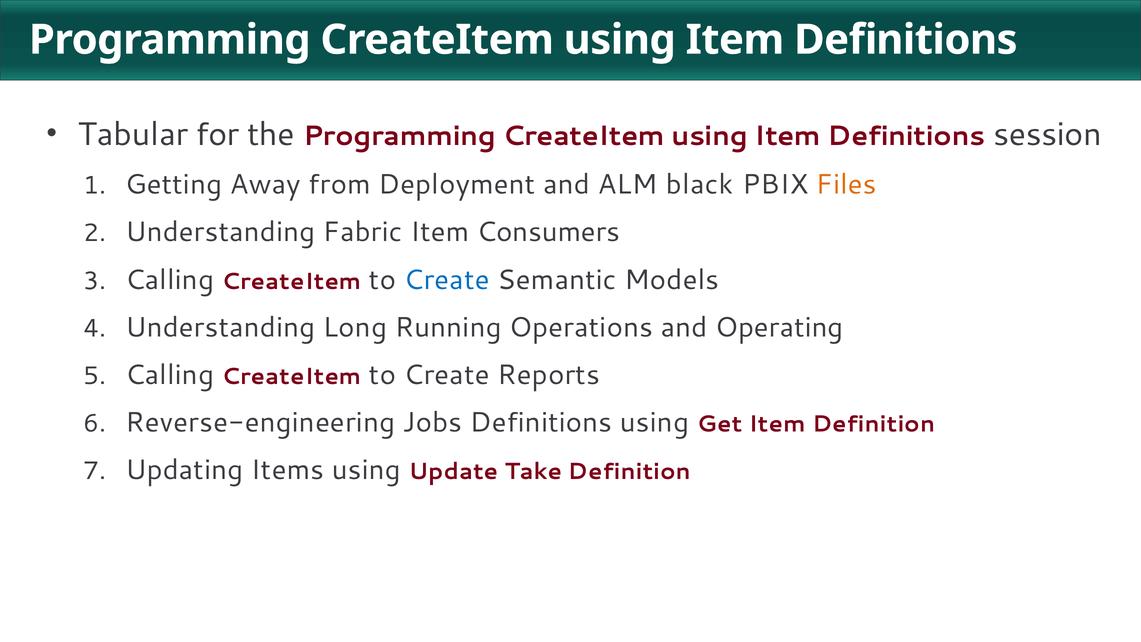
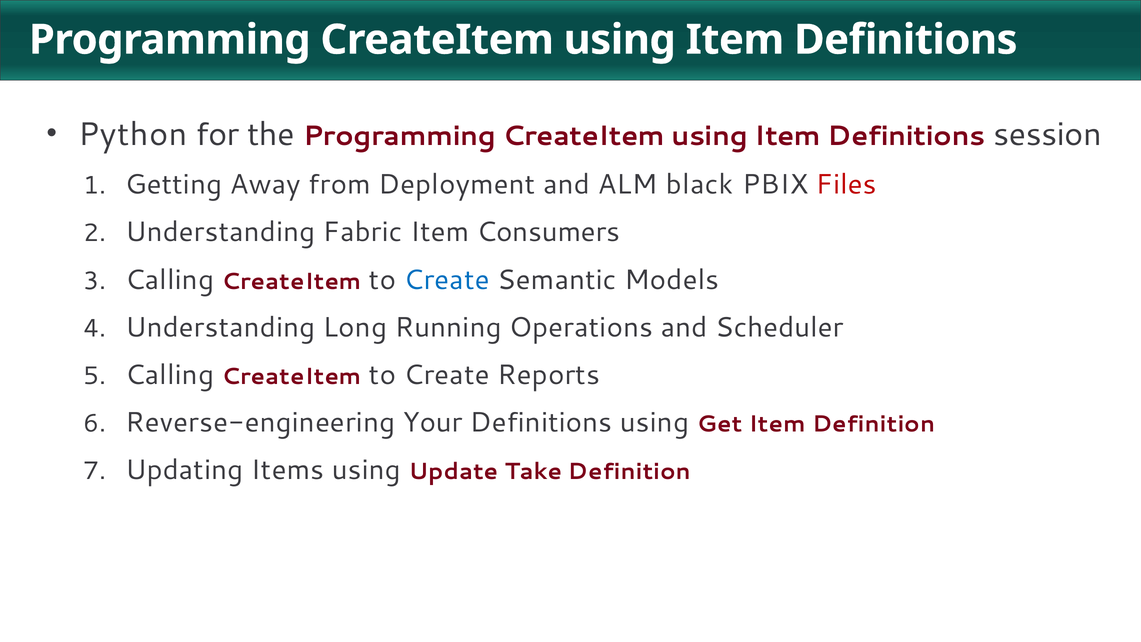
Tabular: Tabular -> Python
Files colour: orange -> red
Operating: Operating -> Scheduler
Jobs: Jobs -> Your
